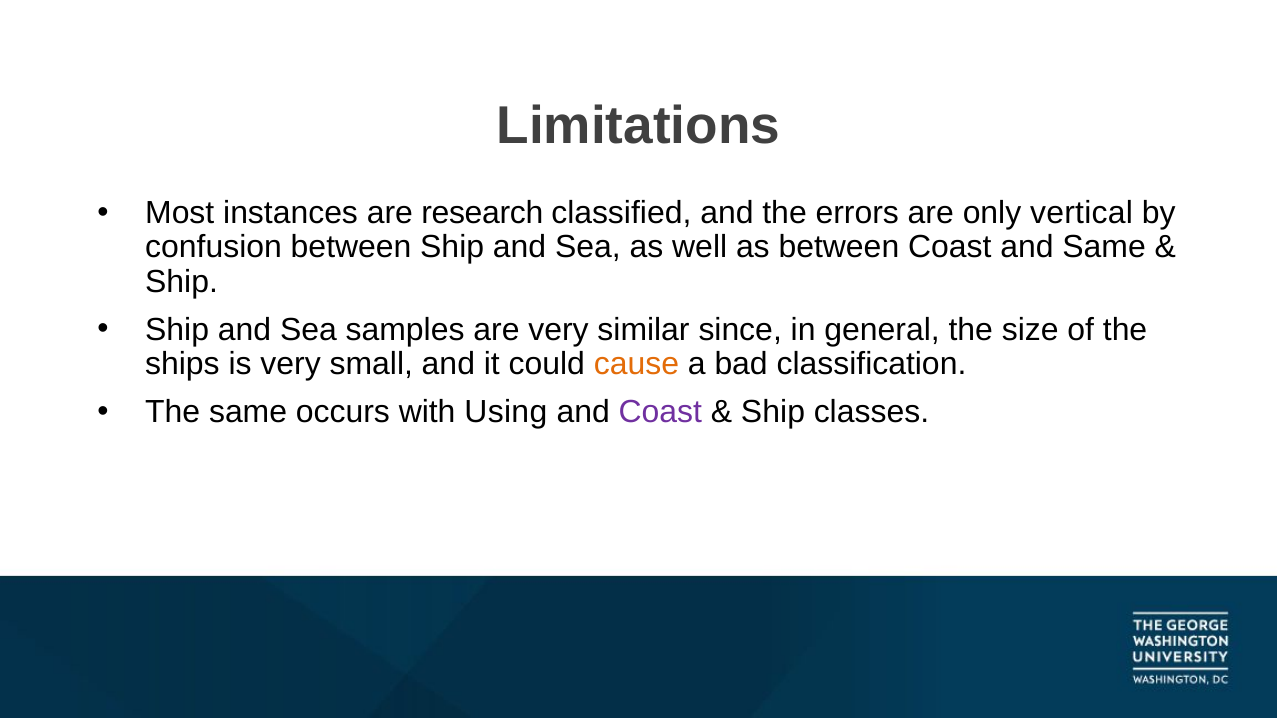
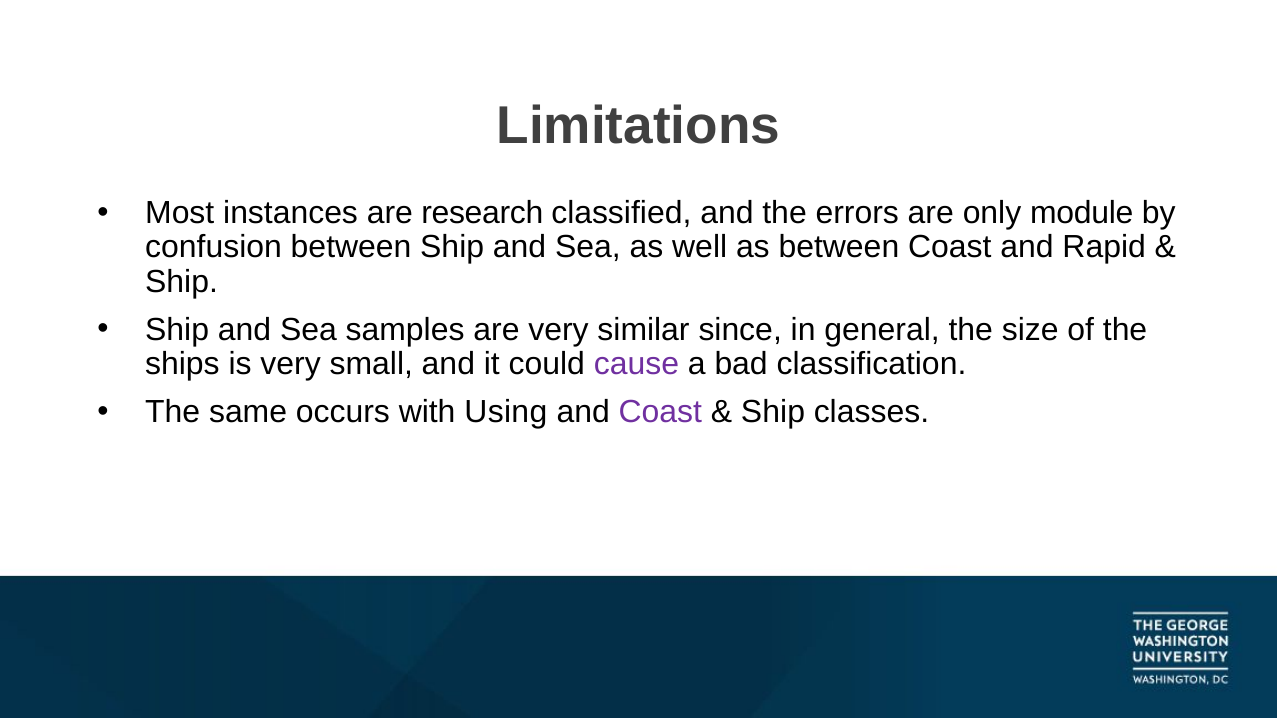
vertical: vertical -> module
and Same: Same -> Rapid
cause colour: orange -> purple
